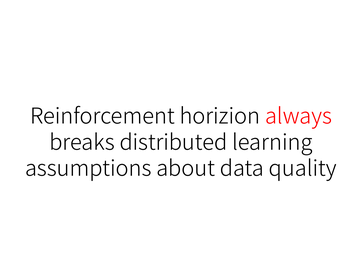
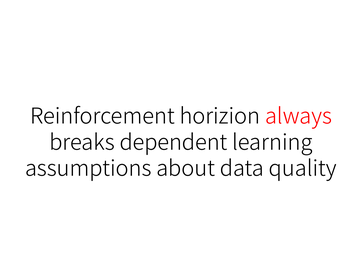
distributed: distributed -> dependent
